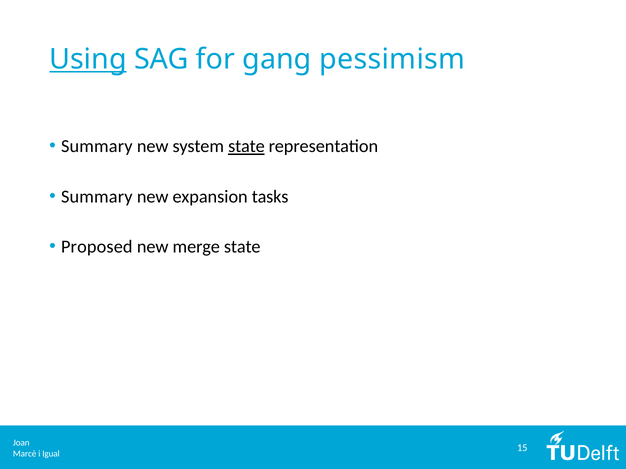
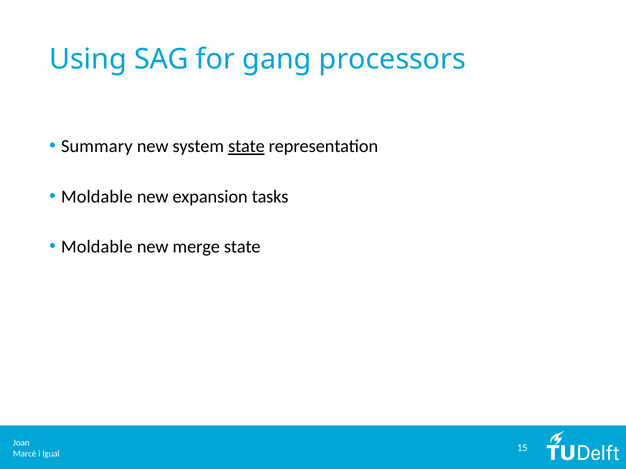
Using underline: present -> none
pessimism: pessimism -> processors
Summary at (97, 197): Summary -> Moldable
Proposed at (97, 247): Proposed -> Moldable
